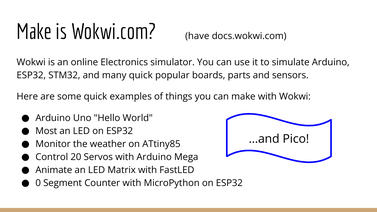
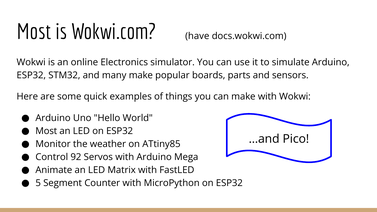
Make at (34, 32): Make -> Most
many quick: quick -> make
20: 20 -> 92
0: 0 -> 5
